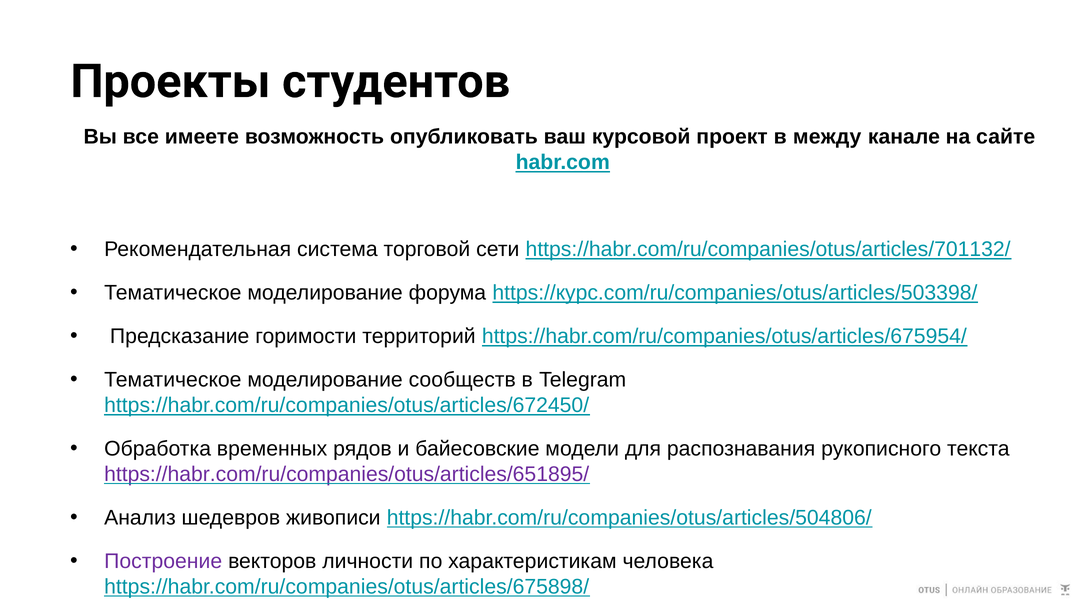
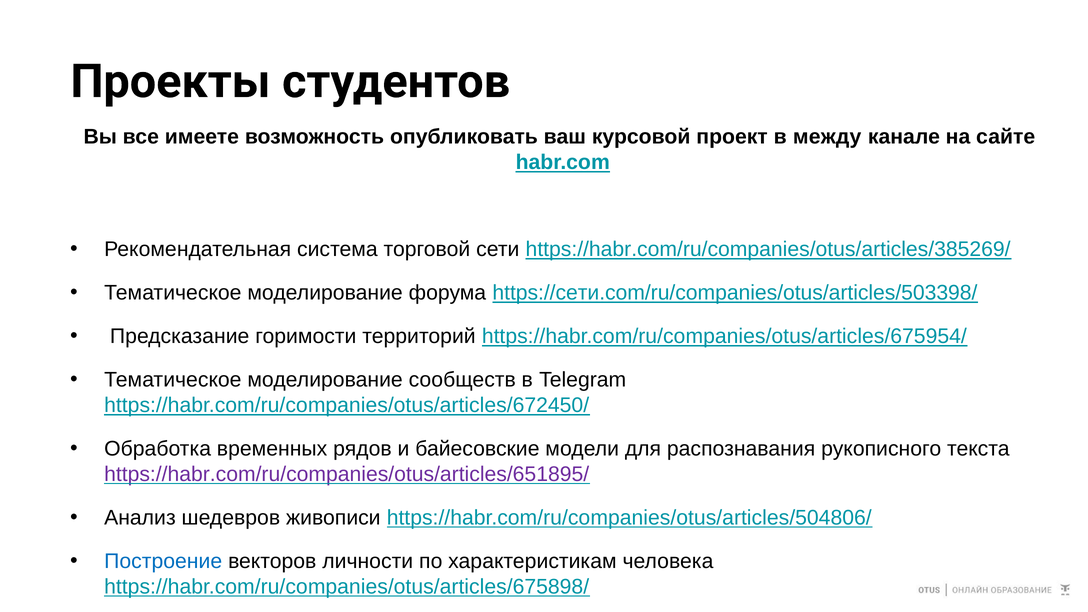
https://habr.com/ru/companies/otus/articles/701132/: https://habr.com/ru/companies/otus/articles/701132/ -> https://habr.com/ru/companies/otus/articles/385269/
https://курс.com/ru/companies/otus/articles/503398/: https://курс.com/ru/companies/otus/articles/503398/ -> https://сети.com/ru/companies/otus/articles/503398/
Построение colour: purple -> blue
